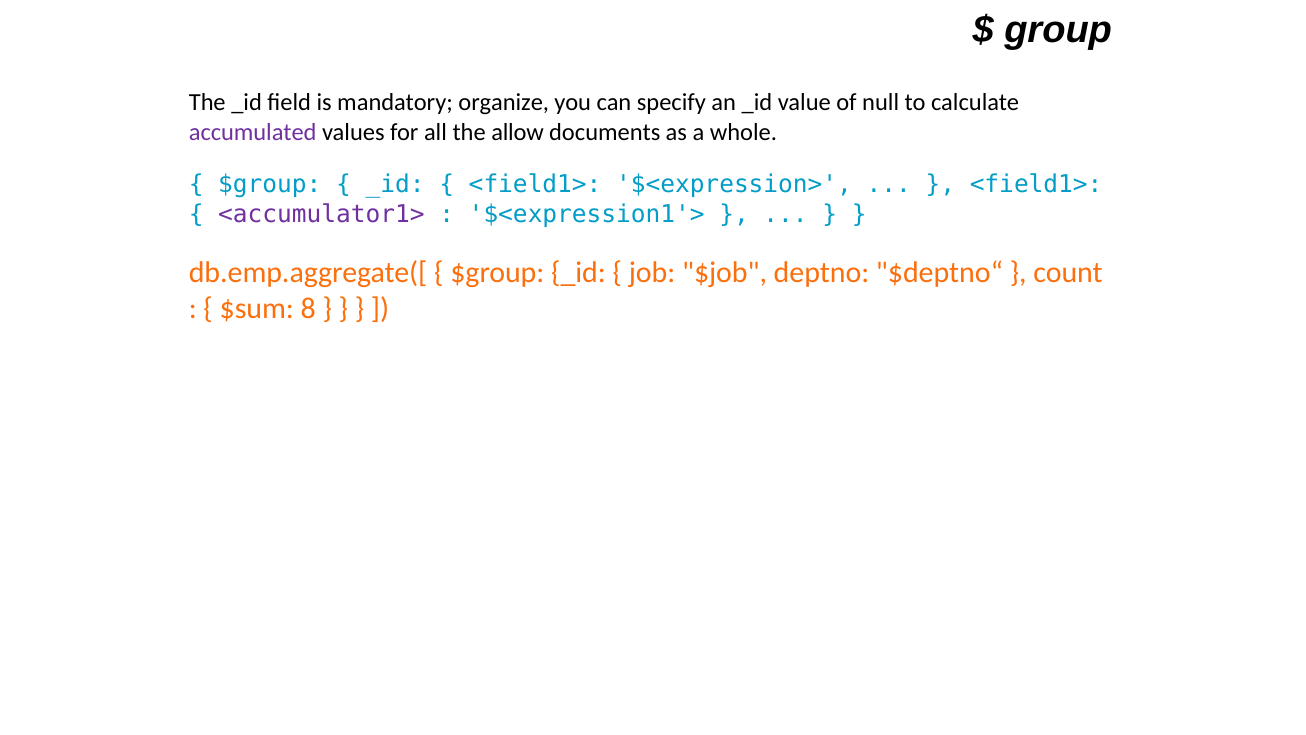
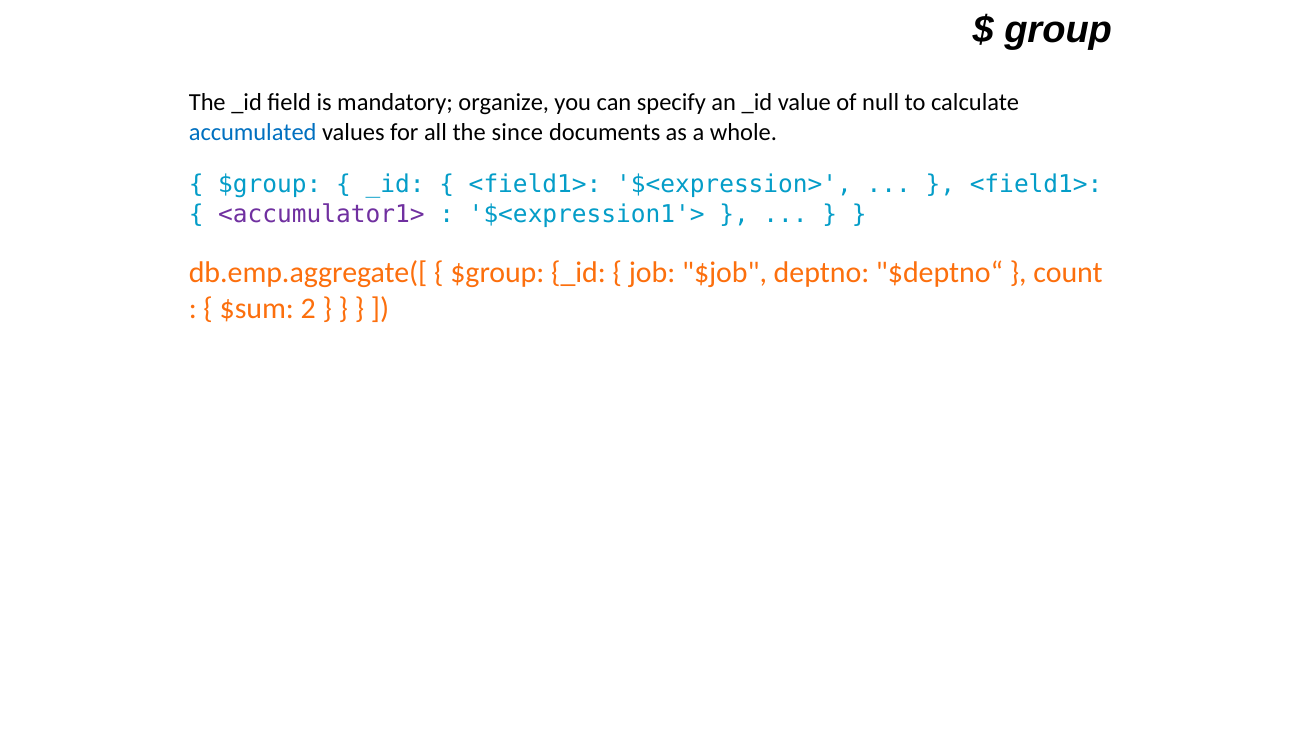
accumulated colour: purple -> blue
allow: allow -> since
8: 8 -> 2
